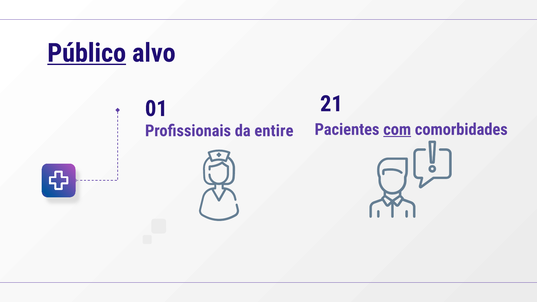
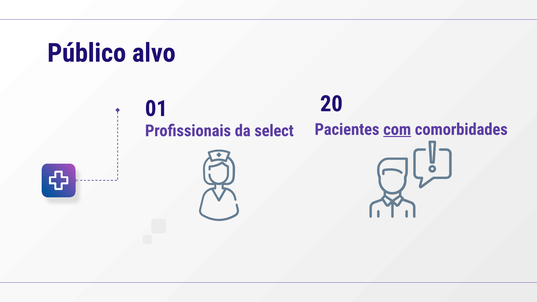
Público underline: present -> none
21: 21 -> 20
entire: entire -> select
